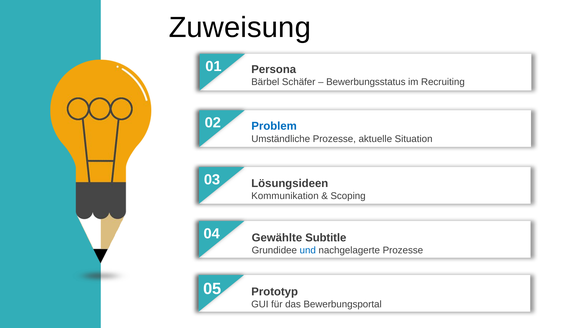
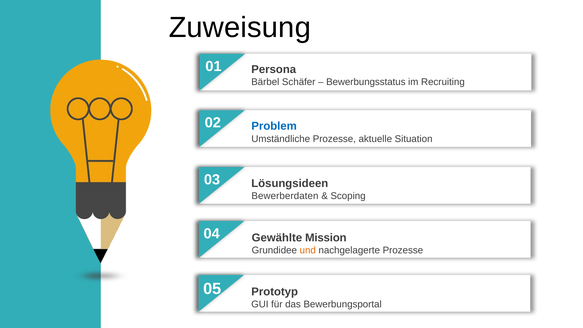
Kommunikation: Kommunikation -> Bewerberdaten
Subtitle: Subtitle -> Mission
und colour: blue -> orange
